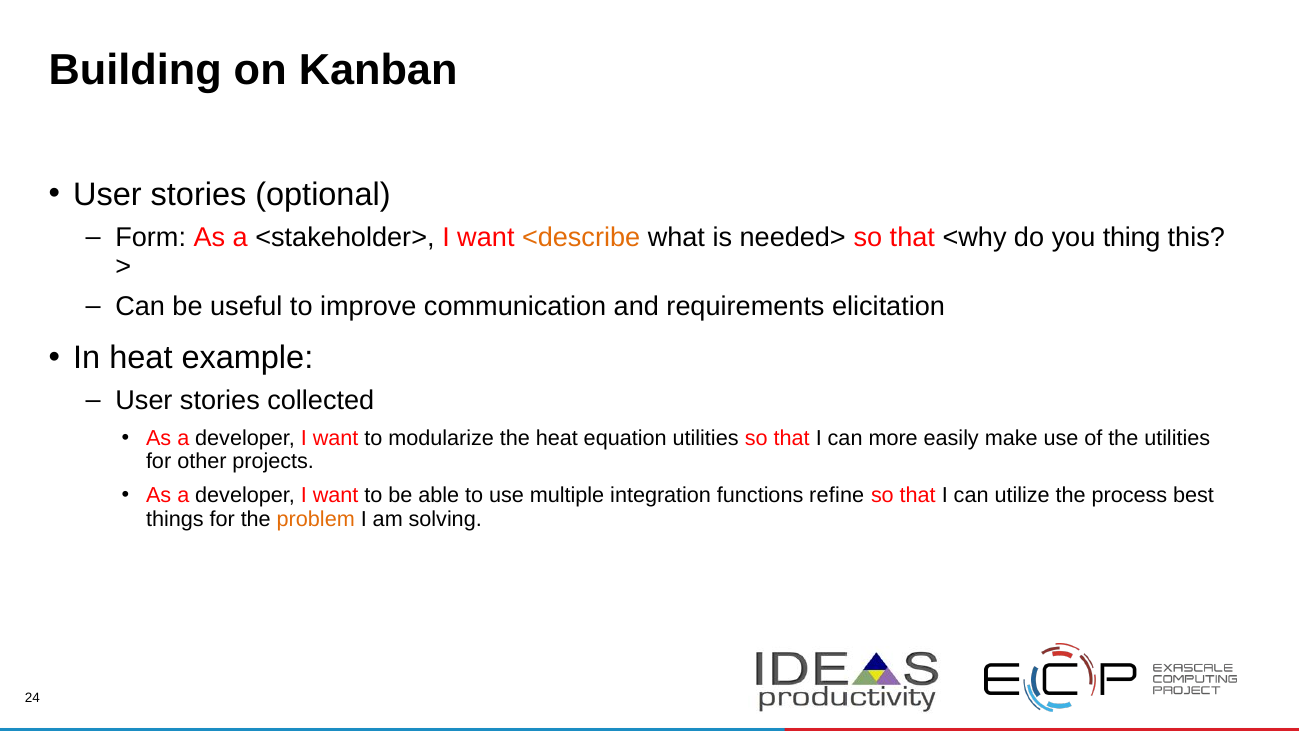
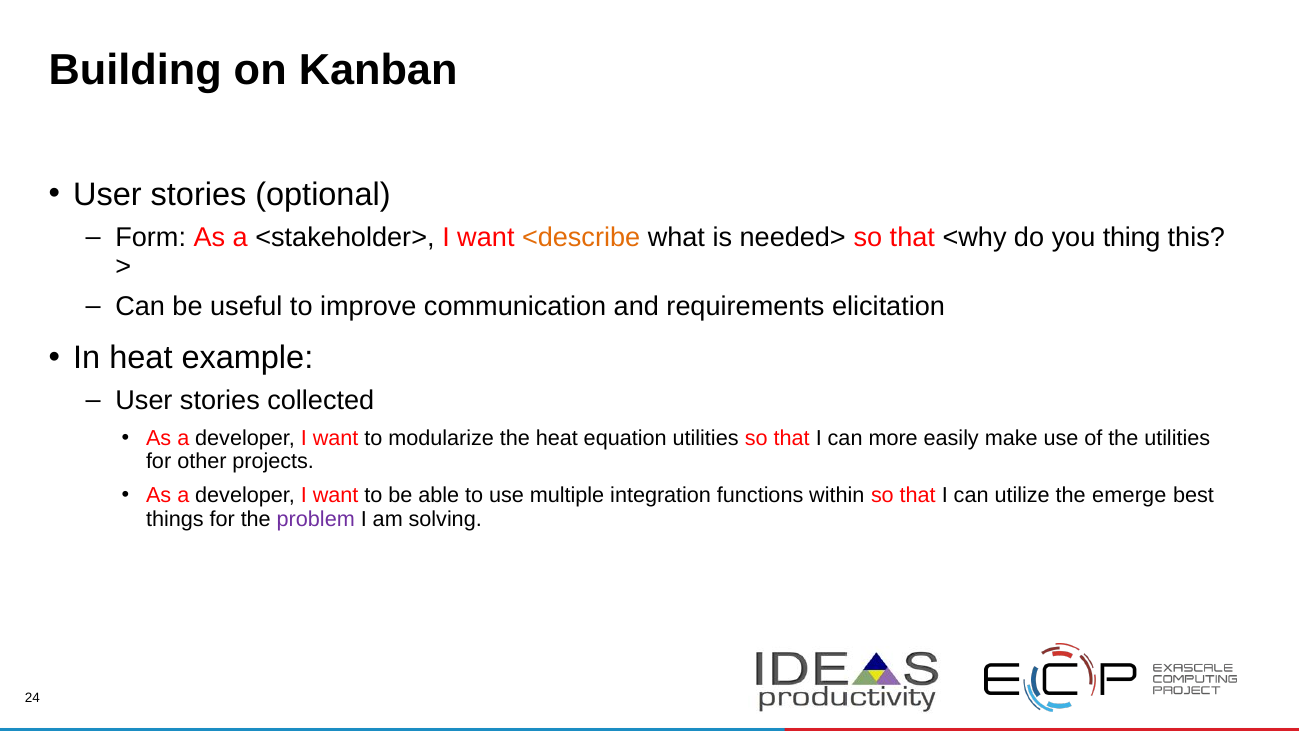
refine: refine -> within
process: process -> emerge
problem colour: orange -> purple
